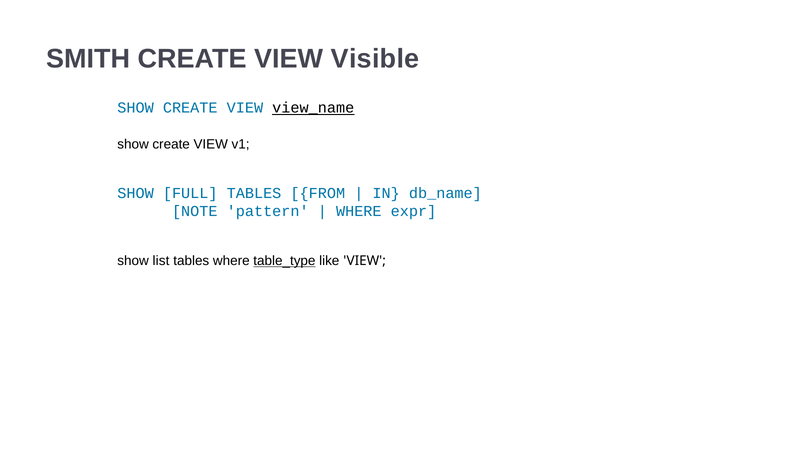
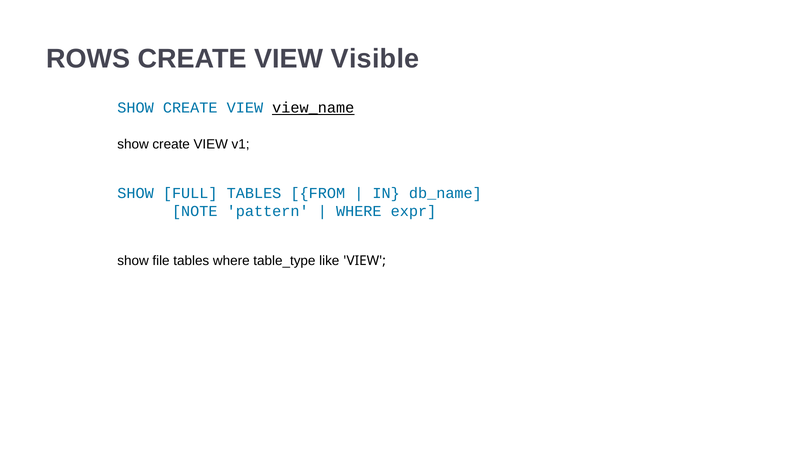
SMITH: SMITH -> ROWS
list: list -> file
table_type underline: present -> none
